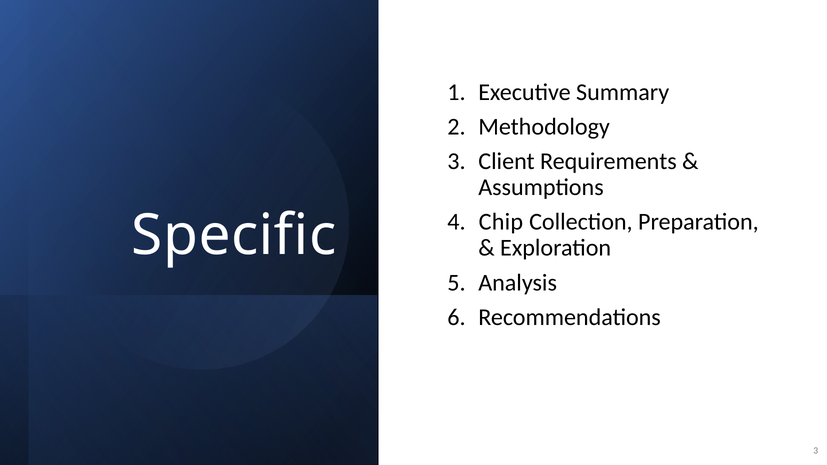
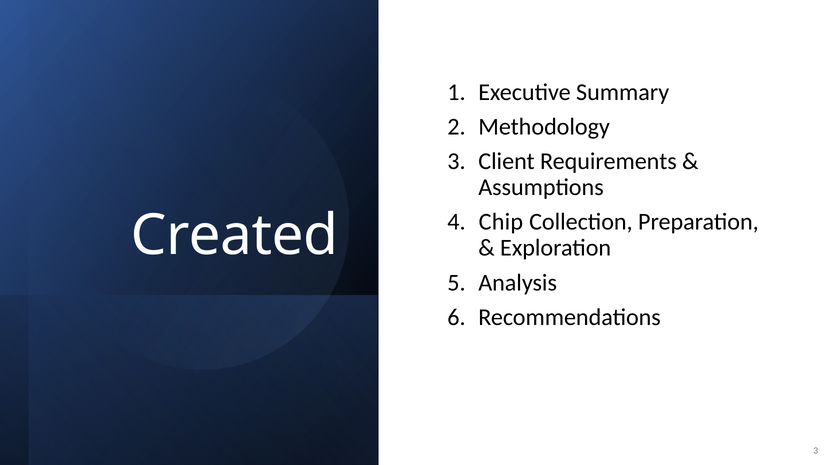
Specific: Specific -> Created
